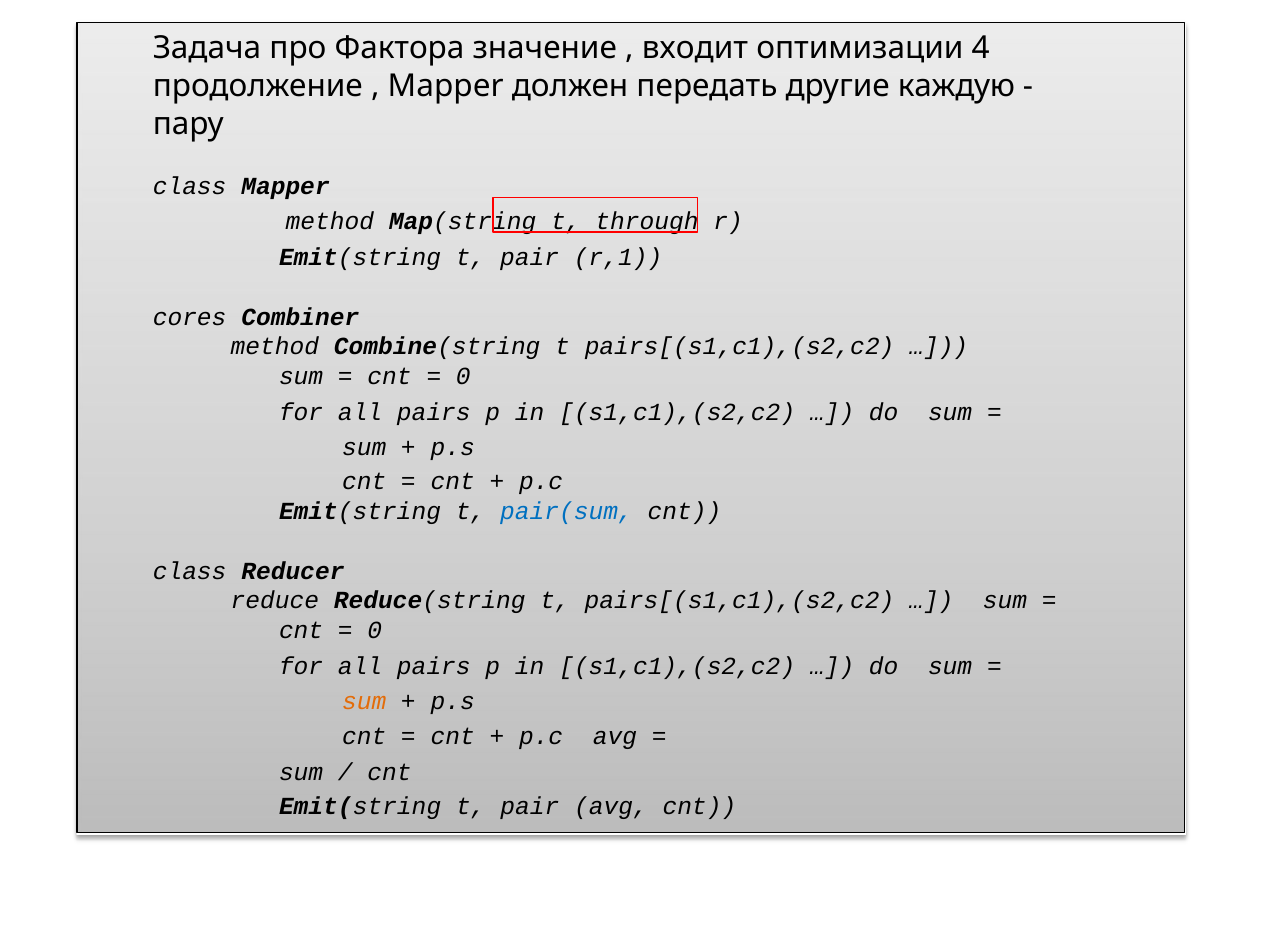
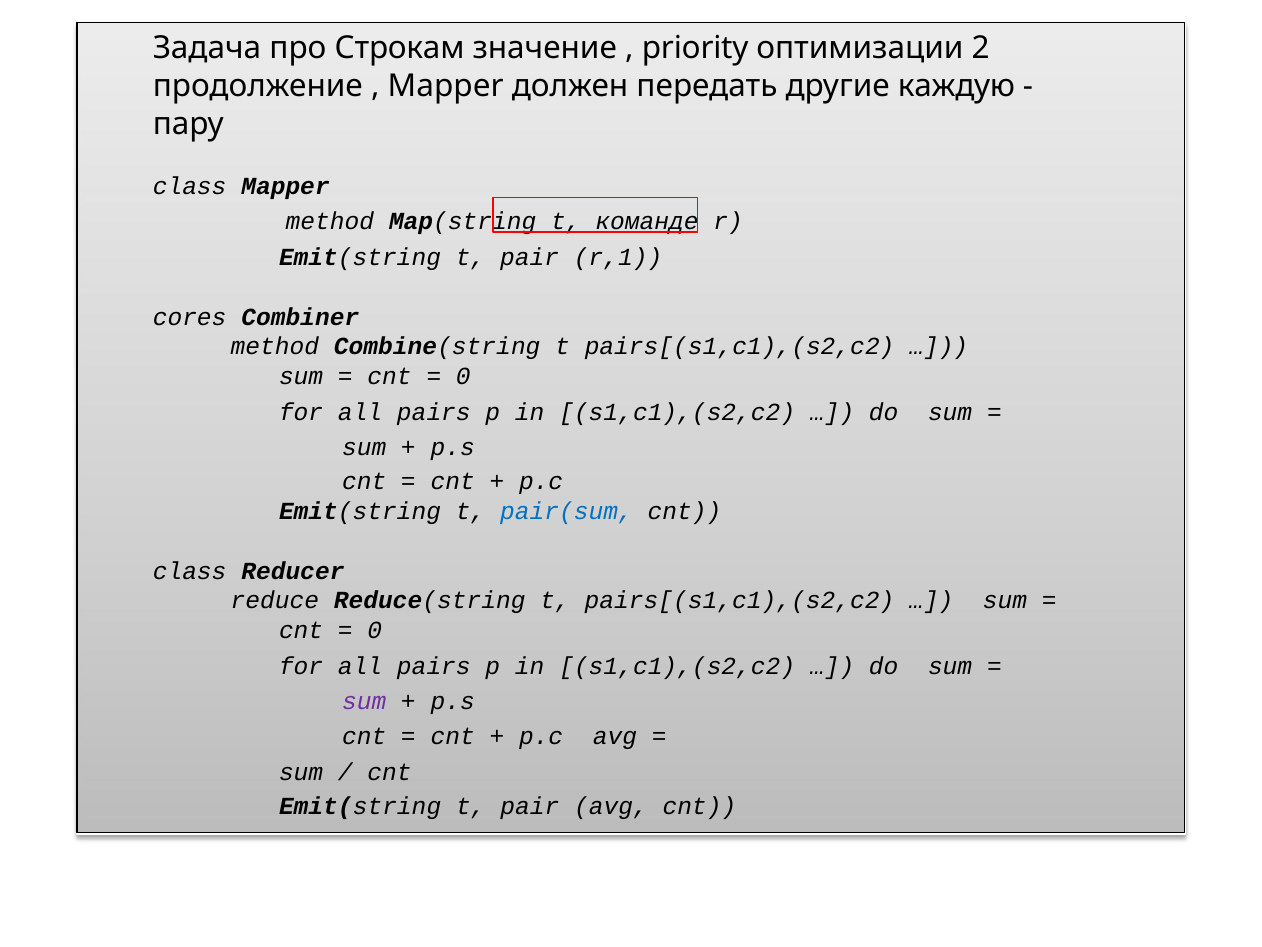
Фактора: Фактора -> Строкам
входит: входит -> priority
4: 4 -> 2
through: through -> команде
sum at (364, 701) colour: orange -> purple
